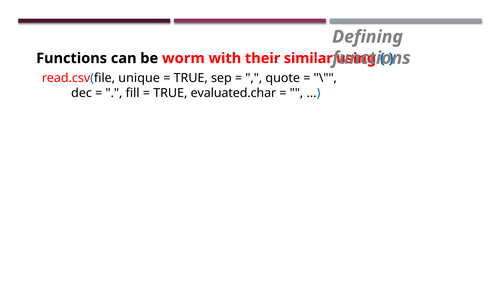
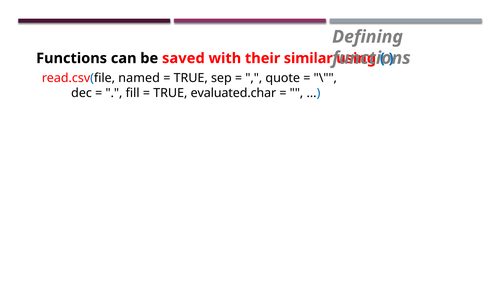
worm: worm -> saved
unique: unique -> named
